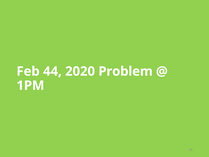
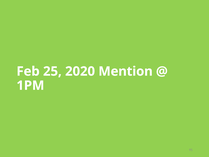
44: 44 -> 25
Problem: Problem -> Mention
